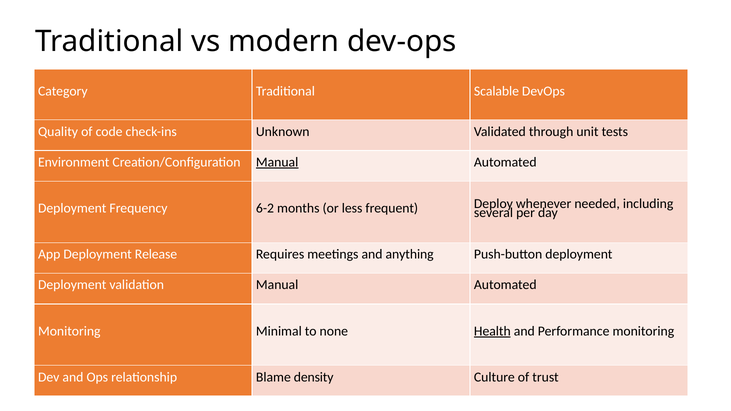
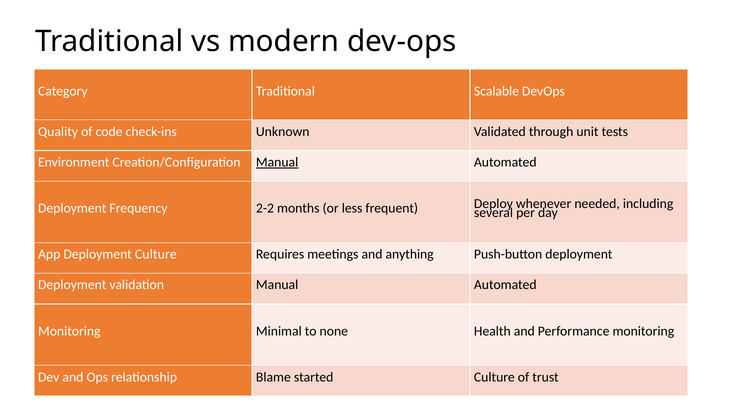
6-2: 6-2 -> 2-2
Deployment Release: Release -> Culture
Health underline: present -> none
density: density -> started
